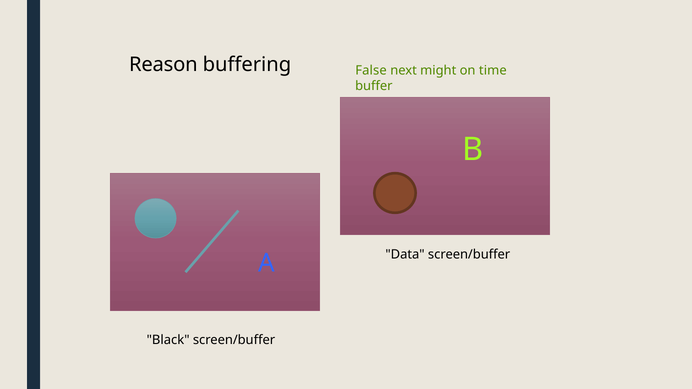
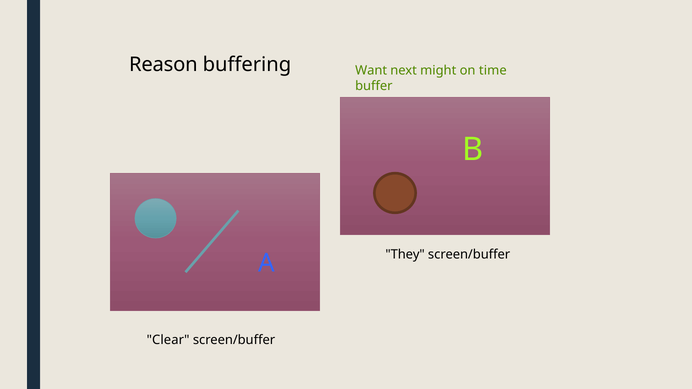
False: False -> Want
Data: Data -> They
Black: Black -> Clear
